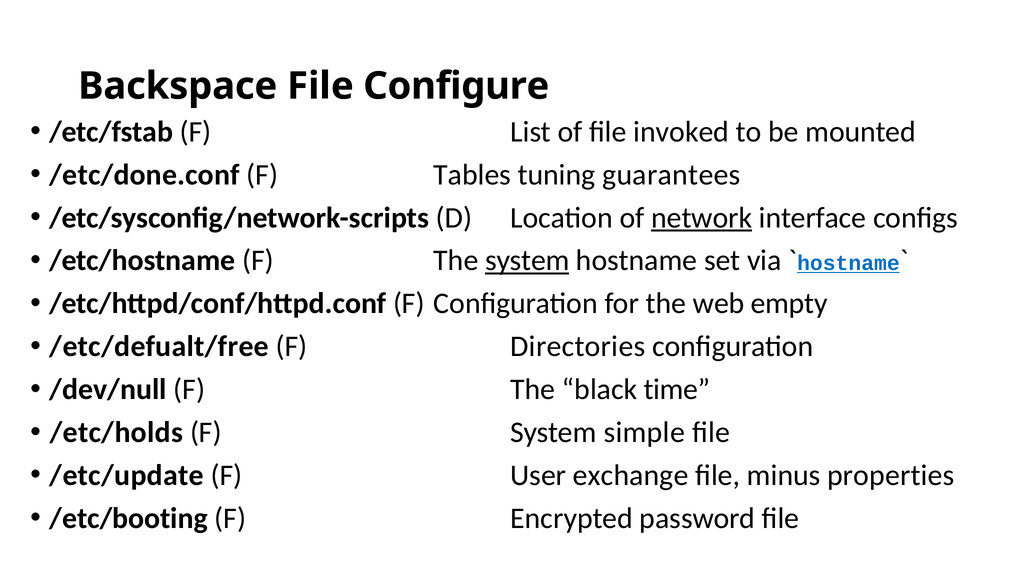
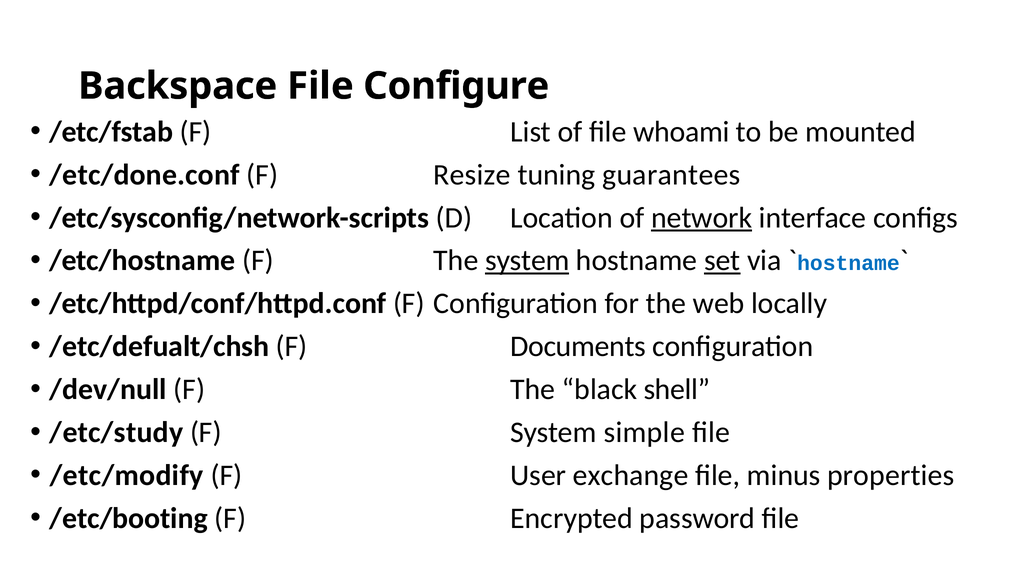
invoked: invoked -> whoami
Tables: Tables -> Resize
set underline: none -> present
hostname at (848, 263) underline: present -> none
empty: empty -> locally
/etc/defualt/free: /etc/defualt/free -> /etc/defualt/chsh
Directories: Directories -> Documents
time: time -> shell
/etc/holds: /etc/holds -> /etc/study
/etc/update: /etc/update -> /etc/modify
